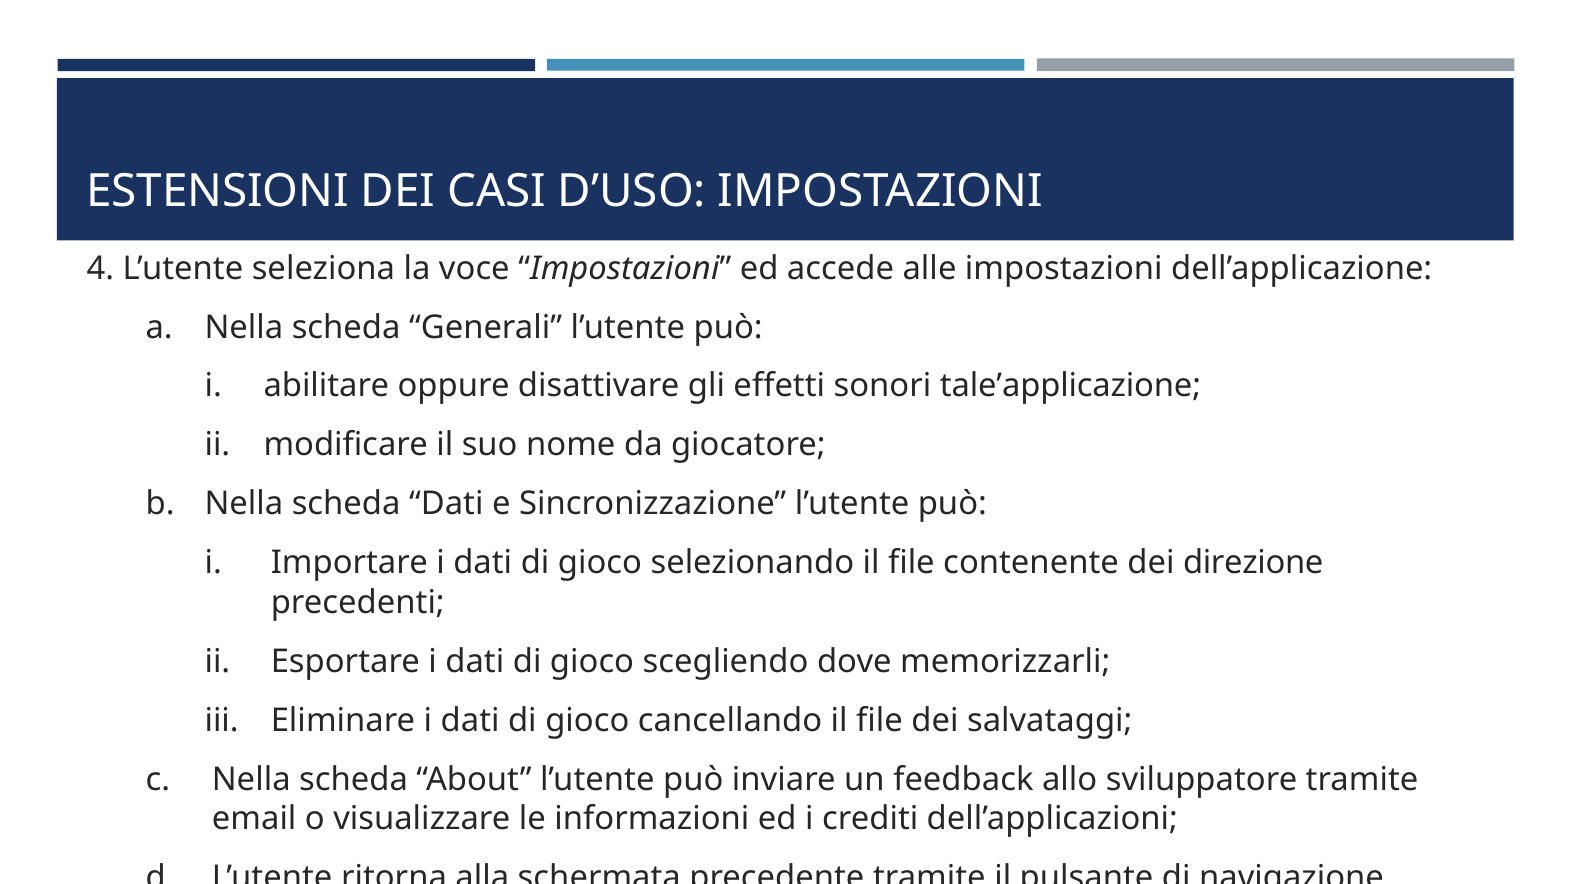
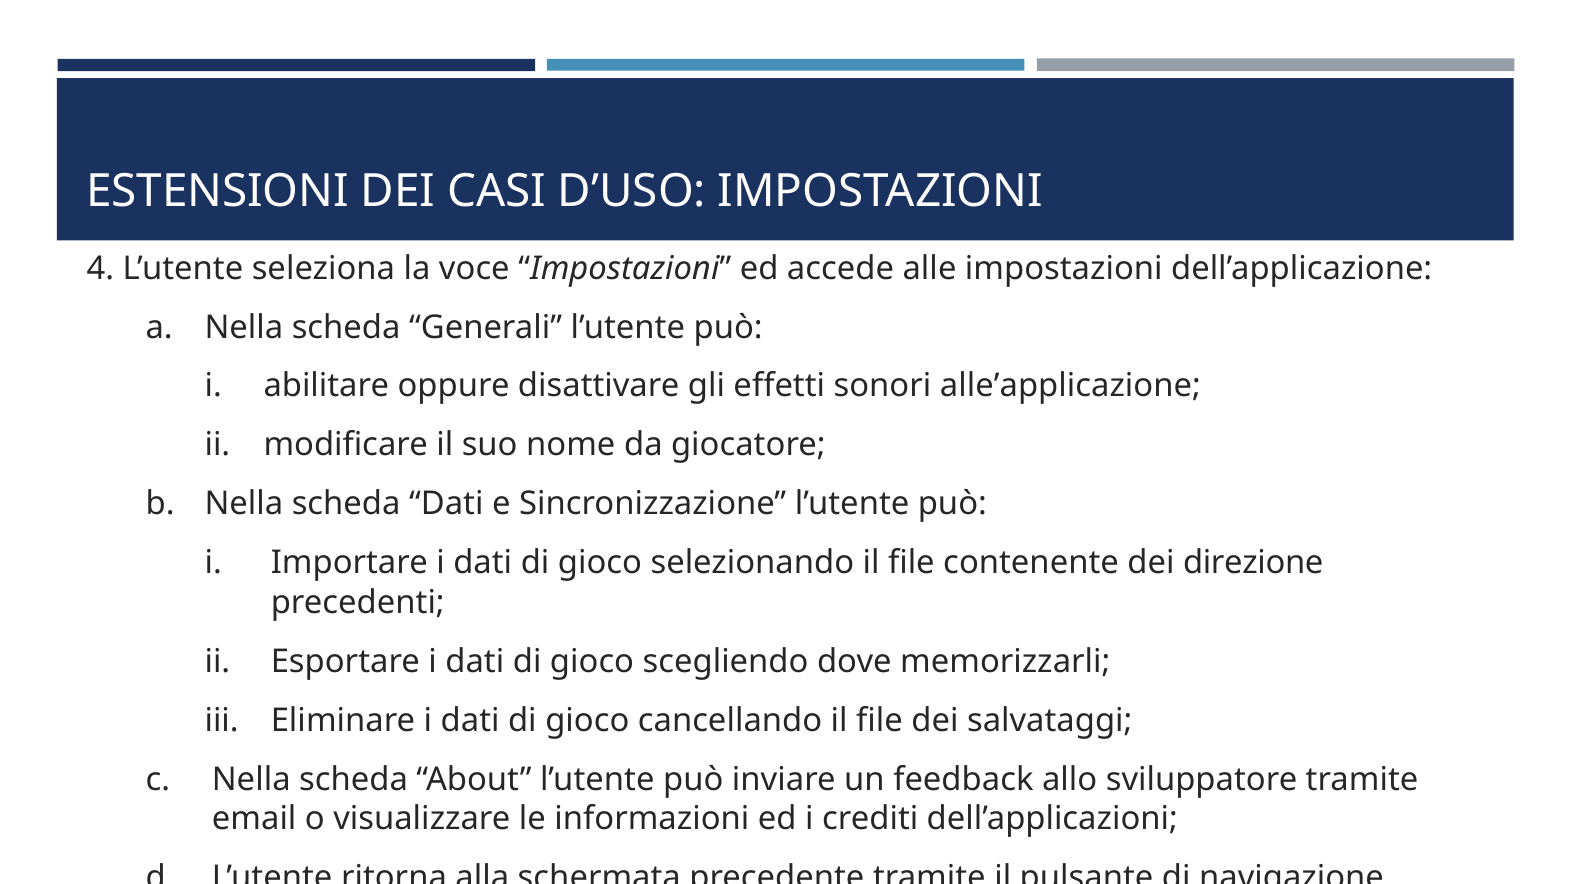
tale’applicazione: tale’applicazione -> alle’applicazione
